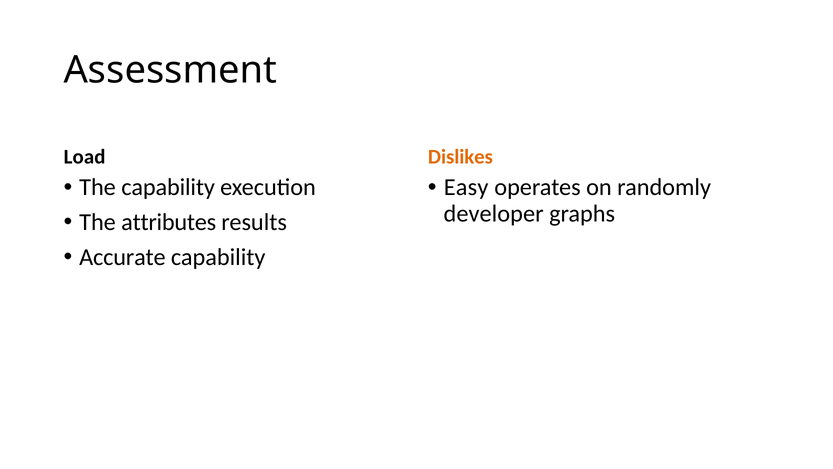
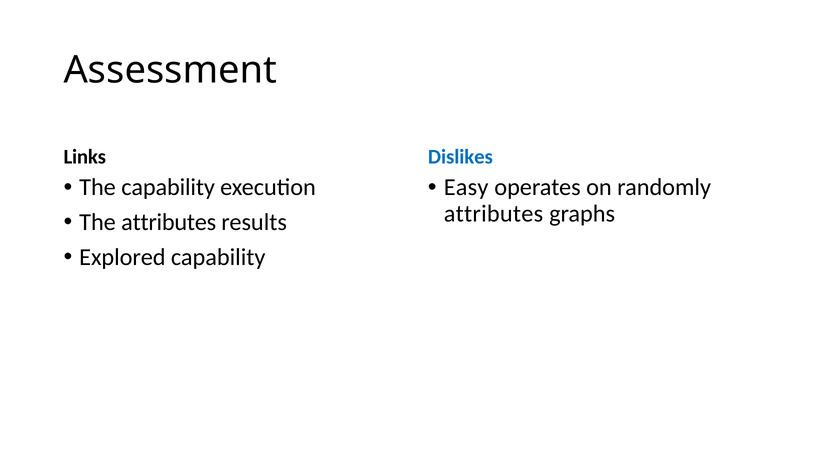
Load: Load -> Links
Dislikes colour: orange -> blue
developer at (494, 214): developer -> attributes
Accurate: Accurate -> Explored
